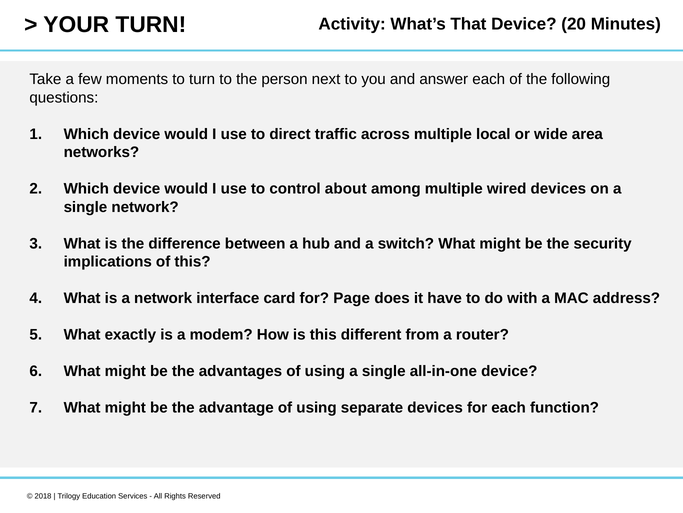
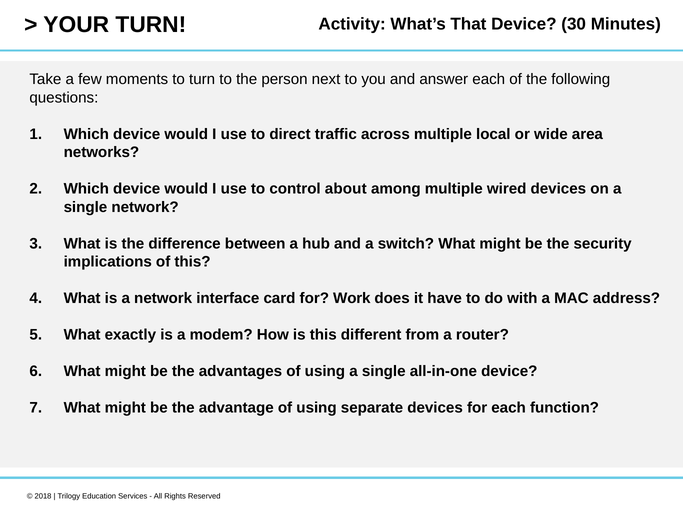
20: 20 -> 30
Page: Page -> Work
